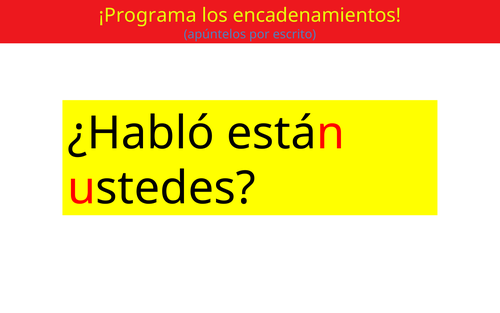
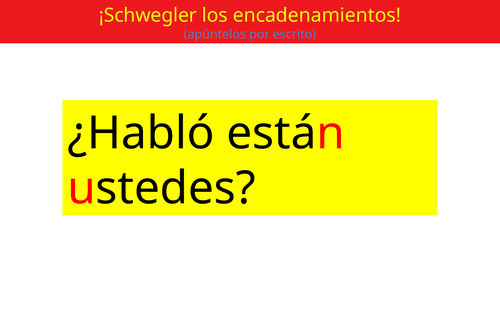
¡Programa: ¡Programa -> ¡Schwegler
